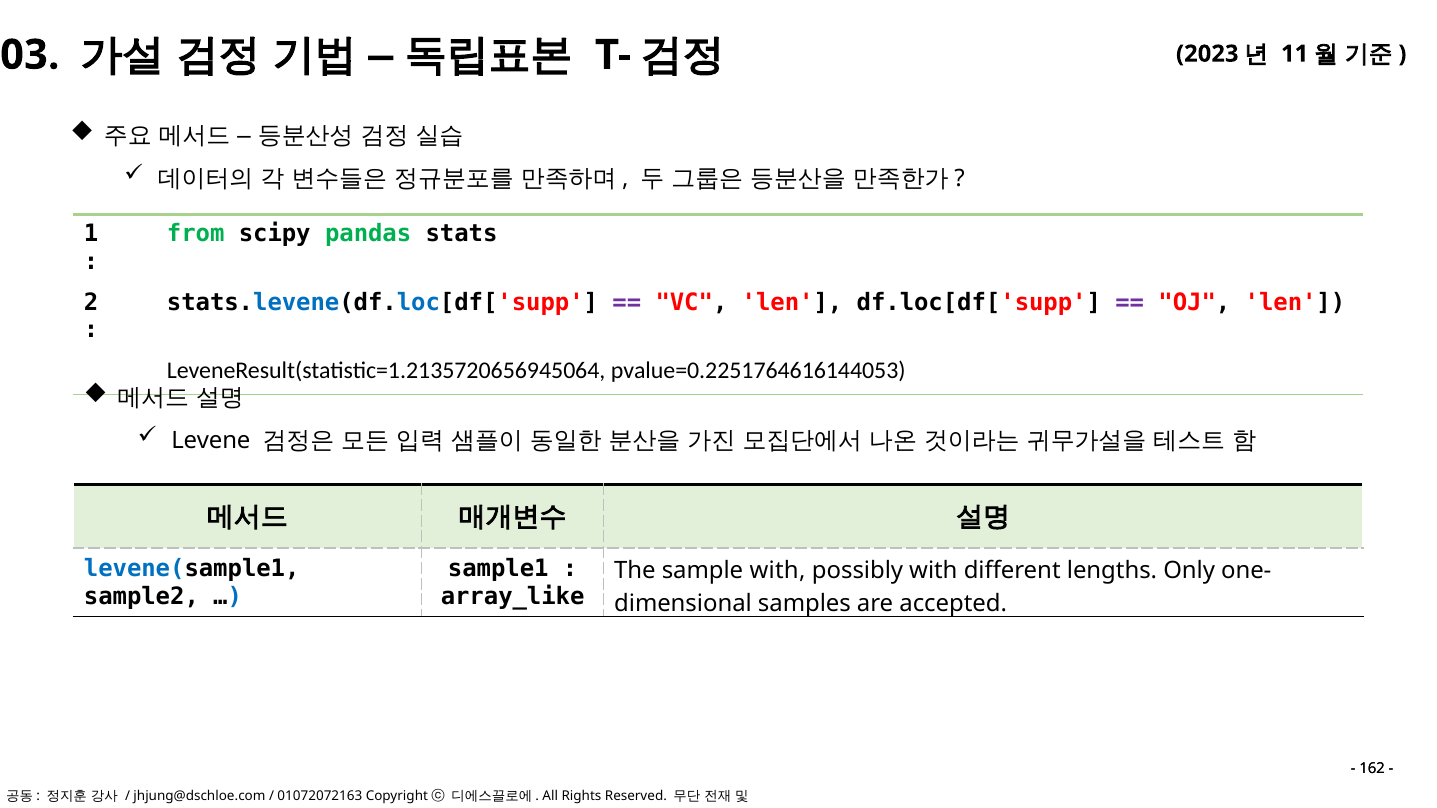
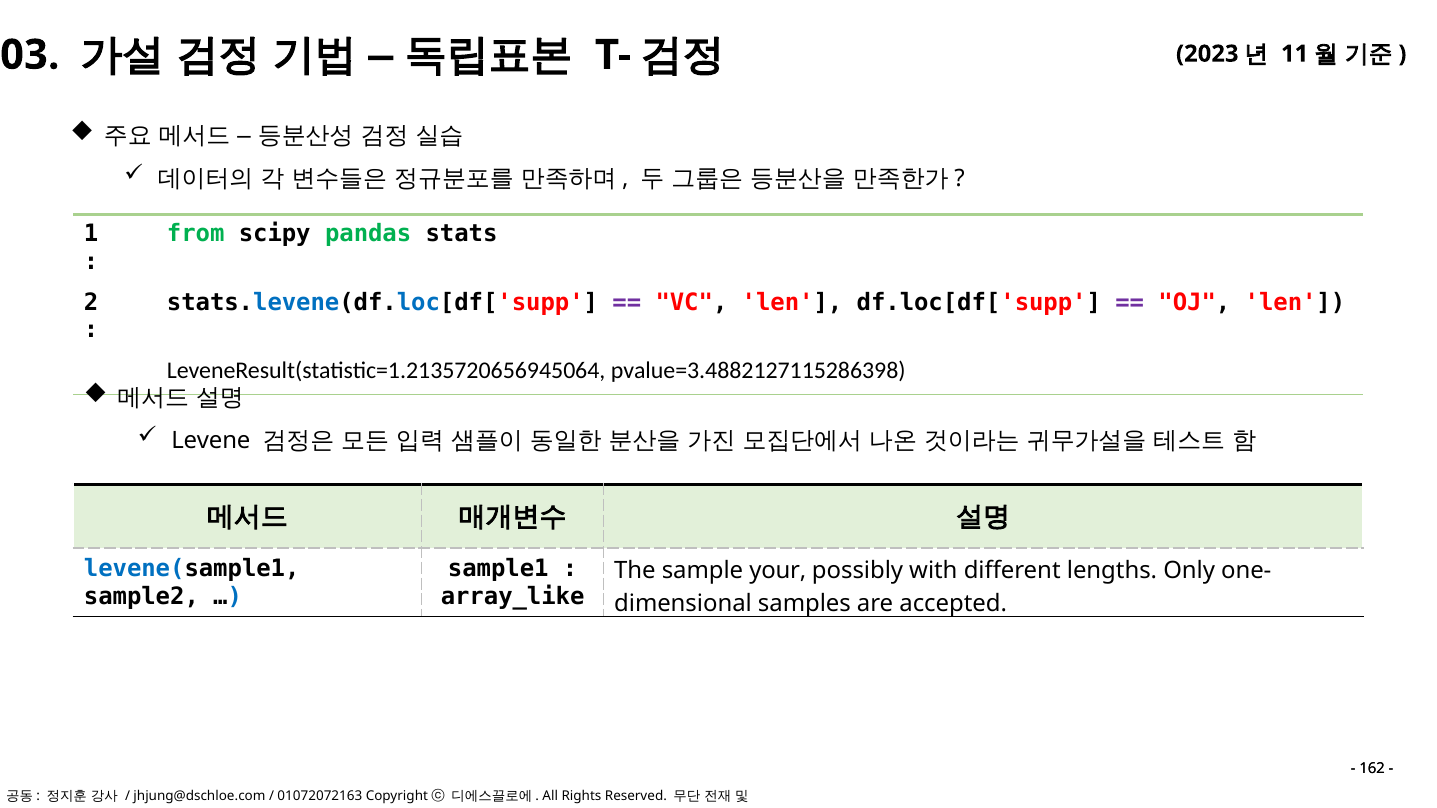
pvalue=0.2251764616144053: pvalue=0.2251764616144053 -> pvalue=3.4882127115286398
sample with: with -> your
